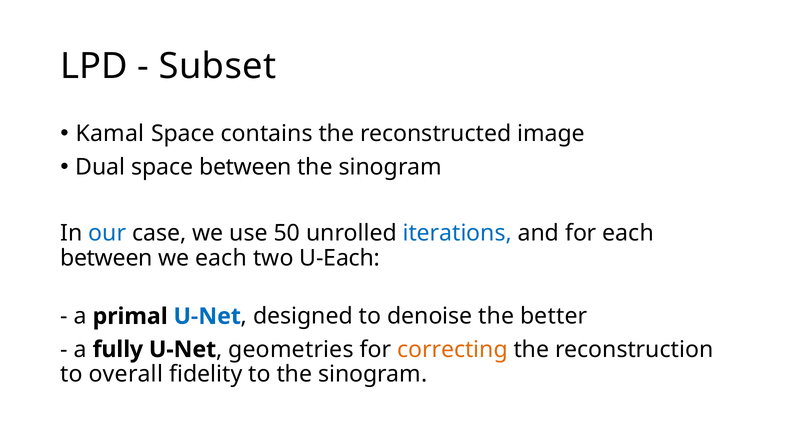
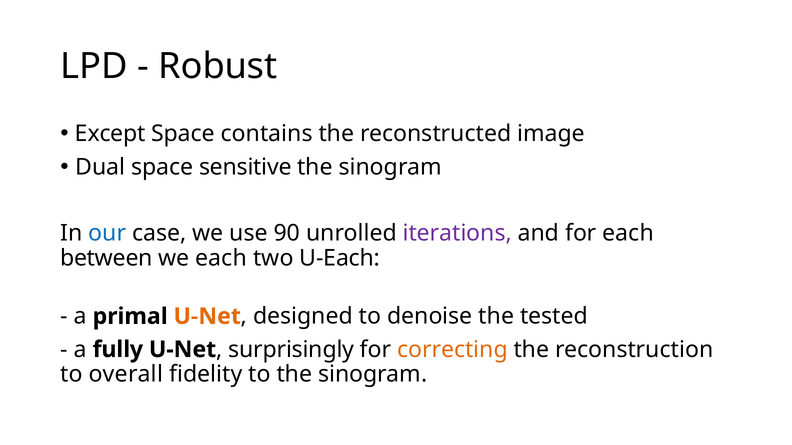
Subset: Subset -> Robust
Kamal: Kamal -> Except
space between: between -> sensitive
50: 50 -> 90
iterations colour: blue -> purple
U-Net at (207, 317) colour: blue -> orange
better: better -> tested
geometries: geometries -> surprisingly
